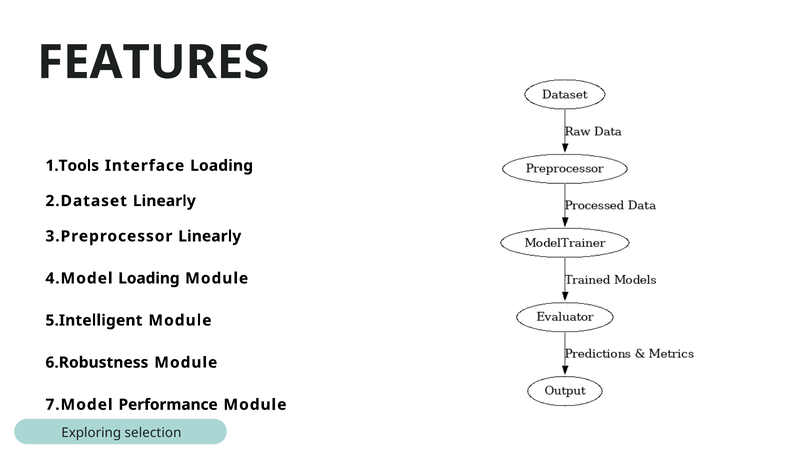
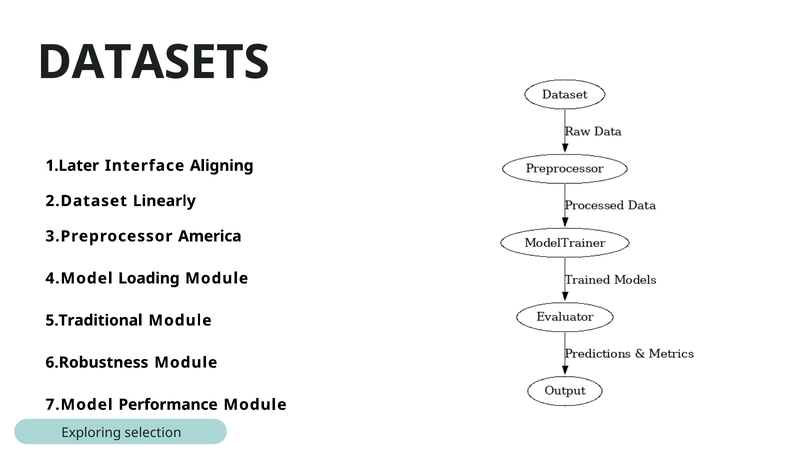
FEATURES: FEATURES -> DATASETS
1.Tools: 1.Tools -> 1.Later
Interface Loading: Loading -> Aligning
3.Preprocessor Linearly: Linearly -> America
5.Intelligent: 5.Intelligent -> 5.Traditional
